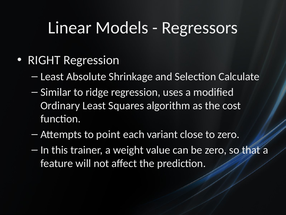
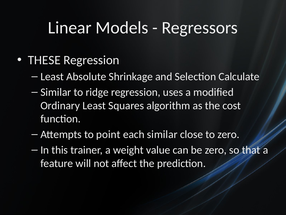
RIGHT: RIGHT -> THESE
each variant: variant -> similar
